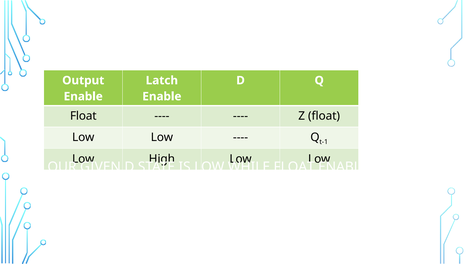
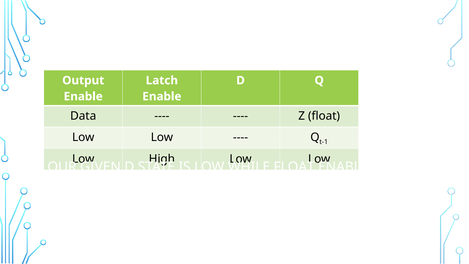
Float at (83, 116): Float -> Data
